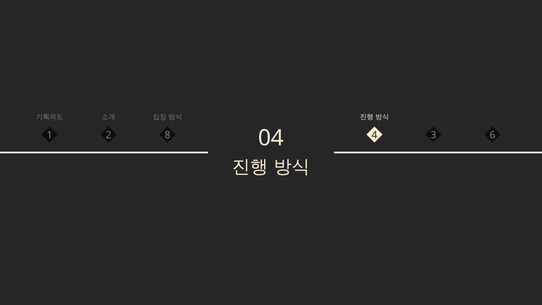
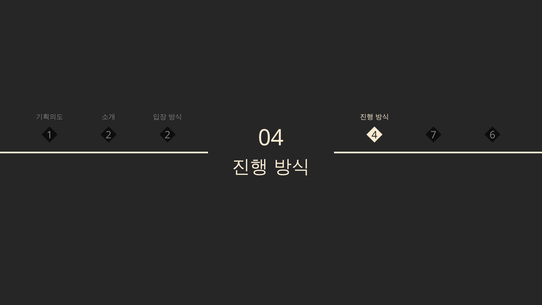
1 8: 8 -> 2
3: 3 -> 7
